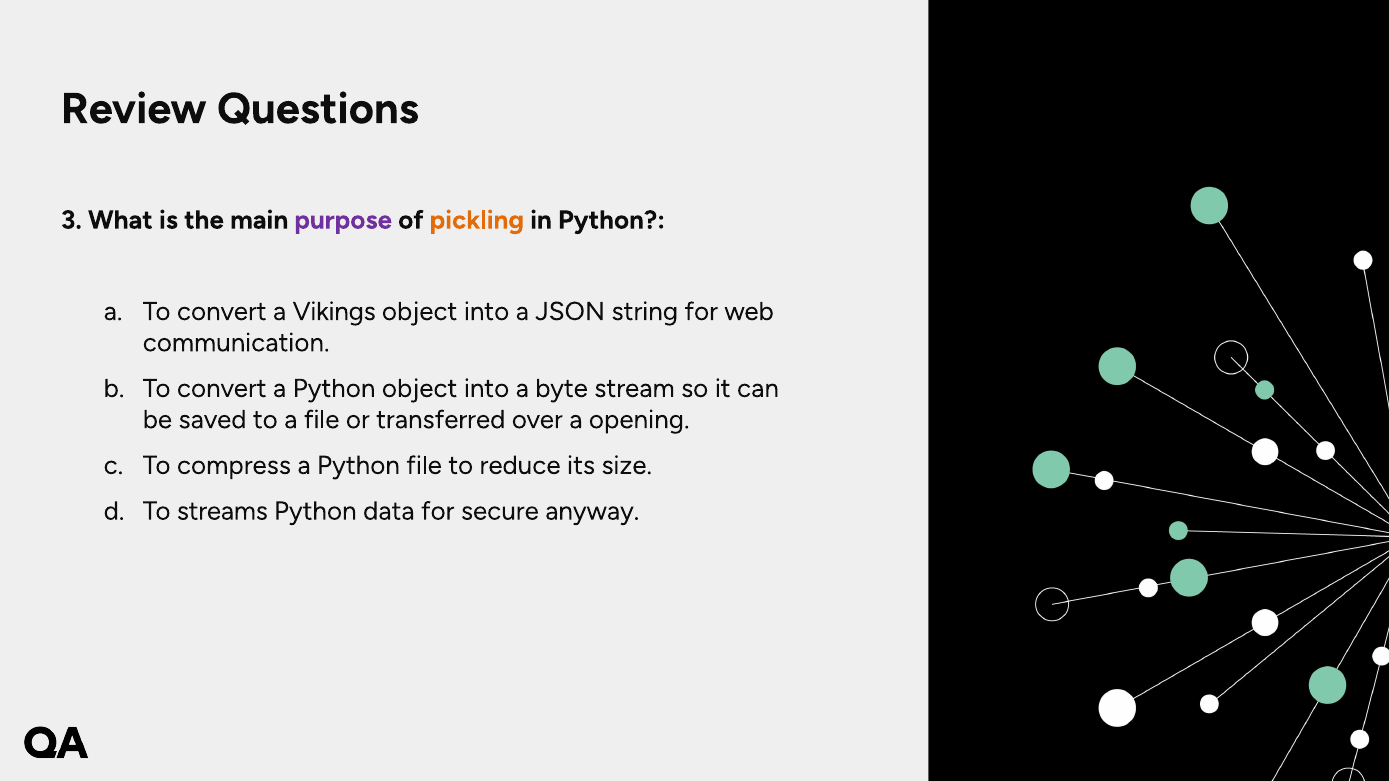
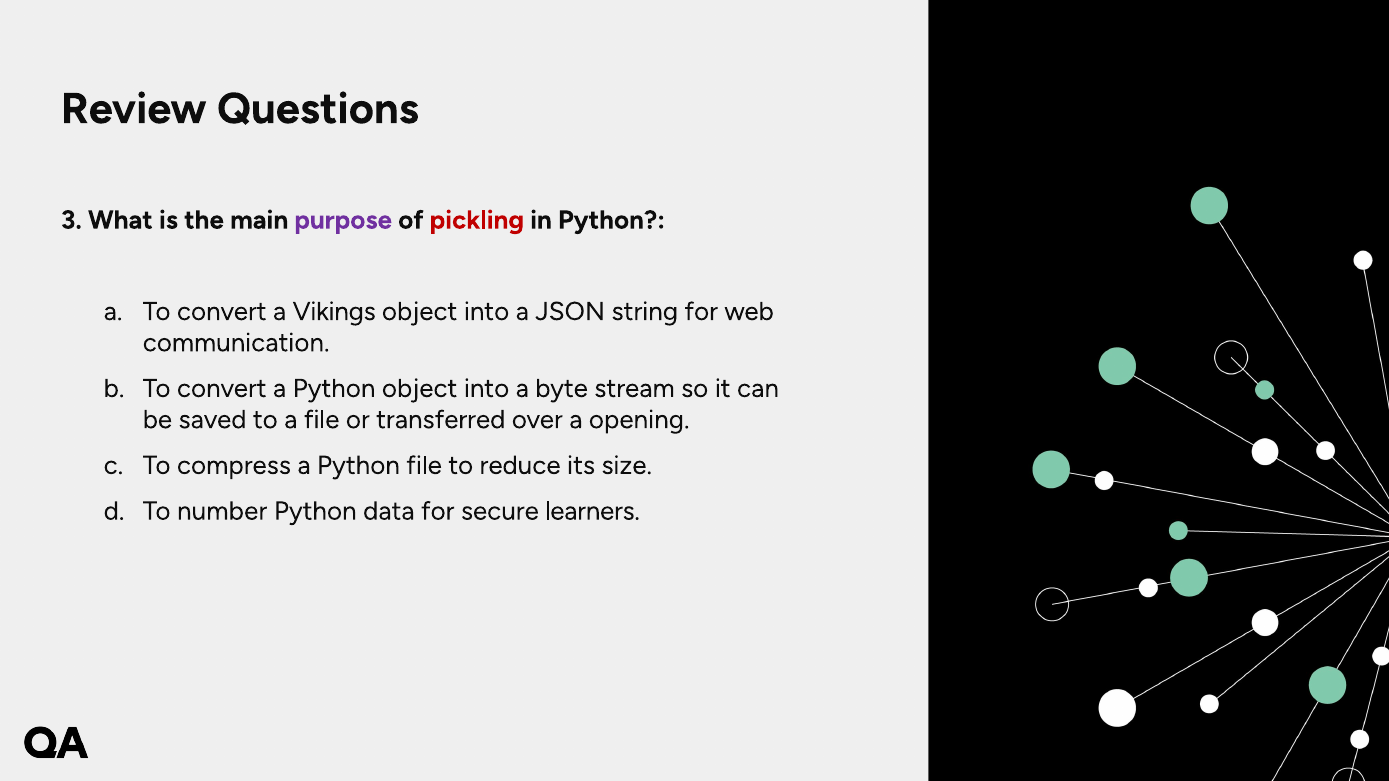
pickling colour: orange -> red
streams: streams -> number
anyway: anyway -> learners
